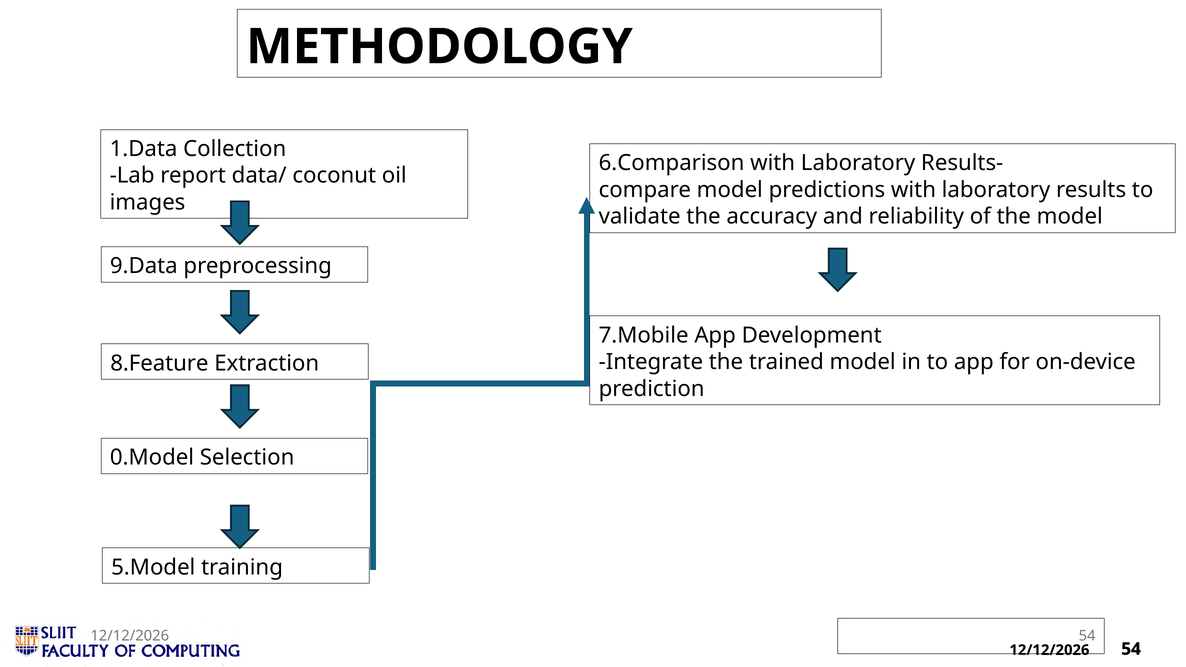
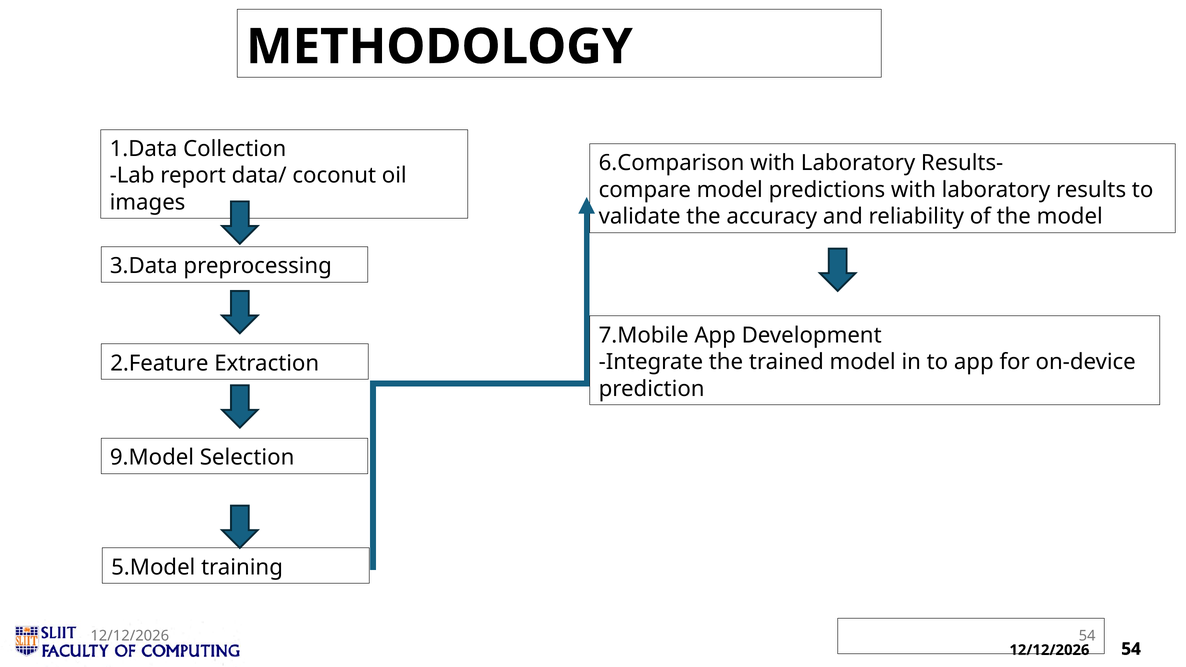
9.Data: 9.Data -> 3.Data
8.Feature: 8.Feature -> 2.Feature
0.Model: 0.Model -> 9.Model
